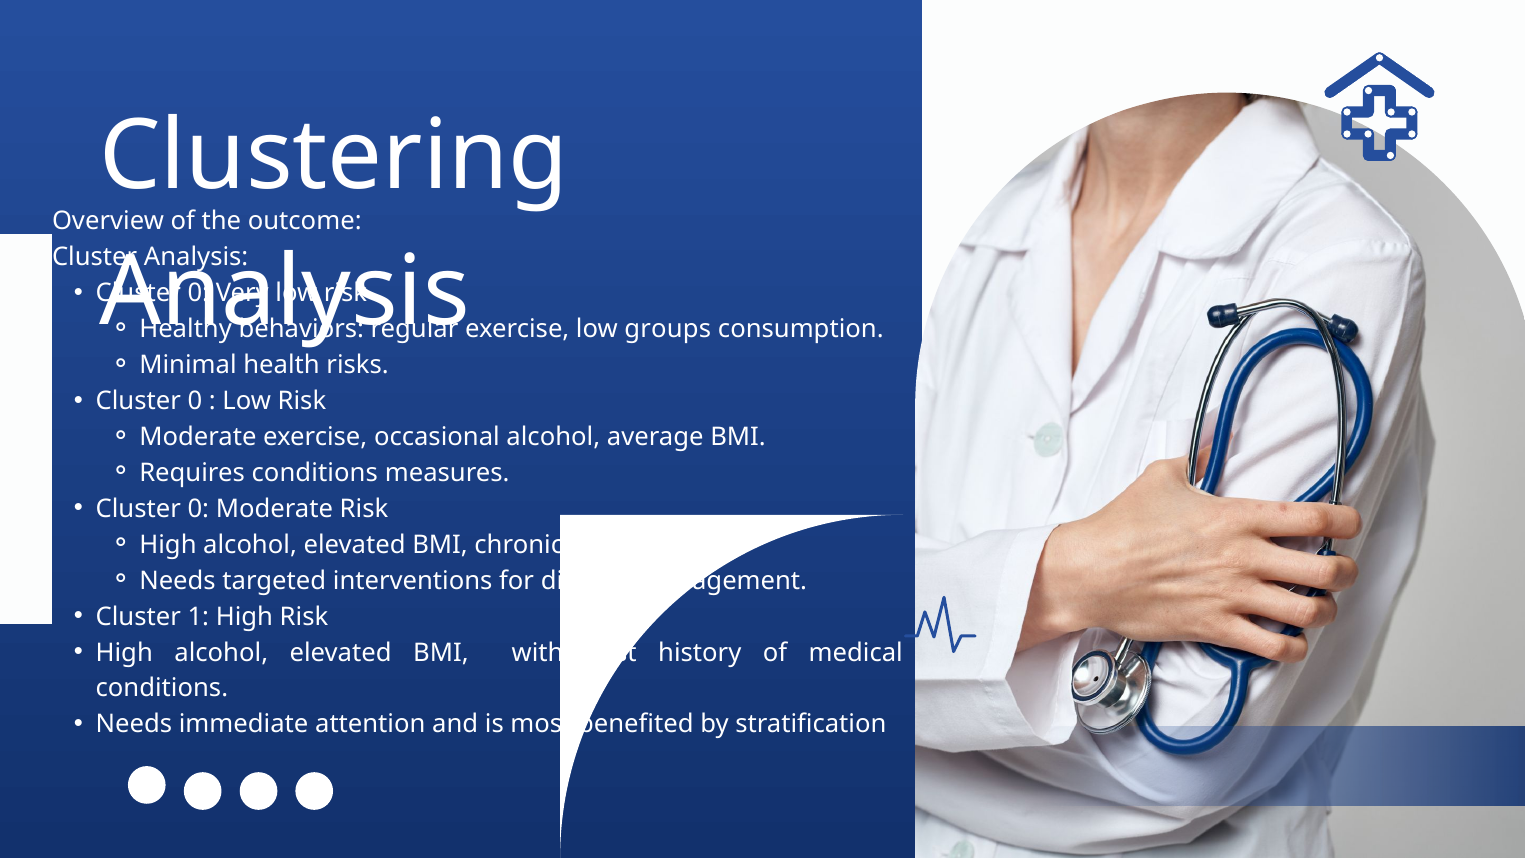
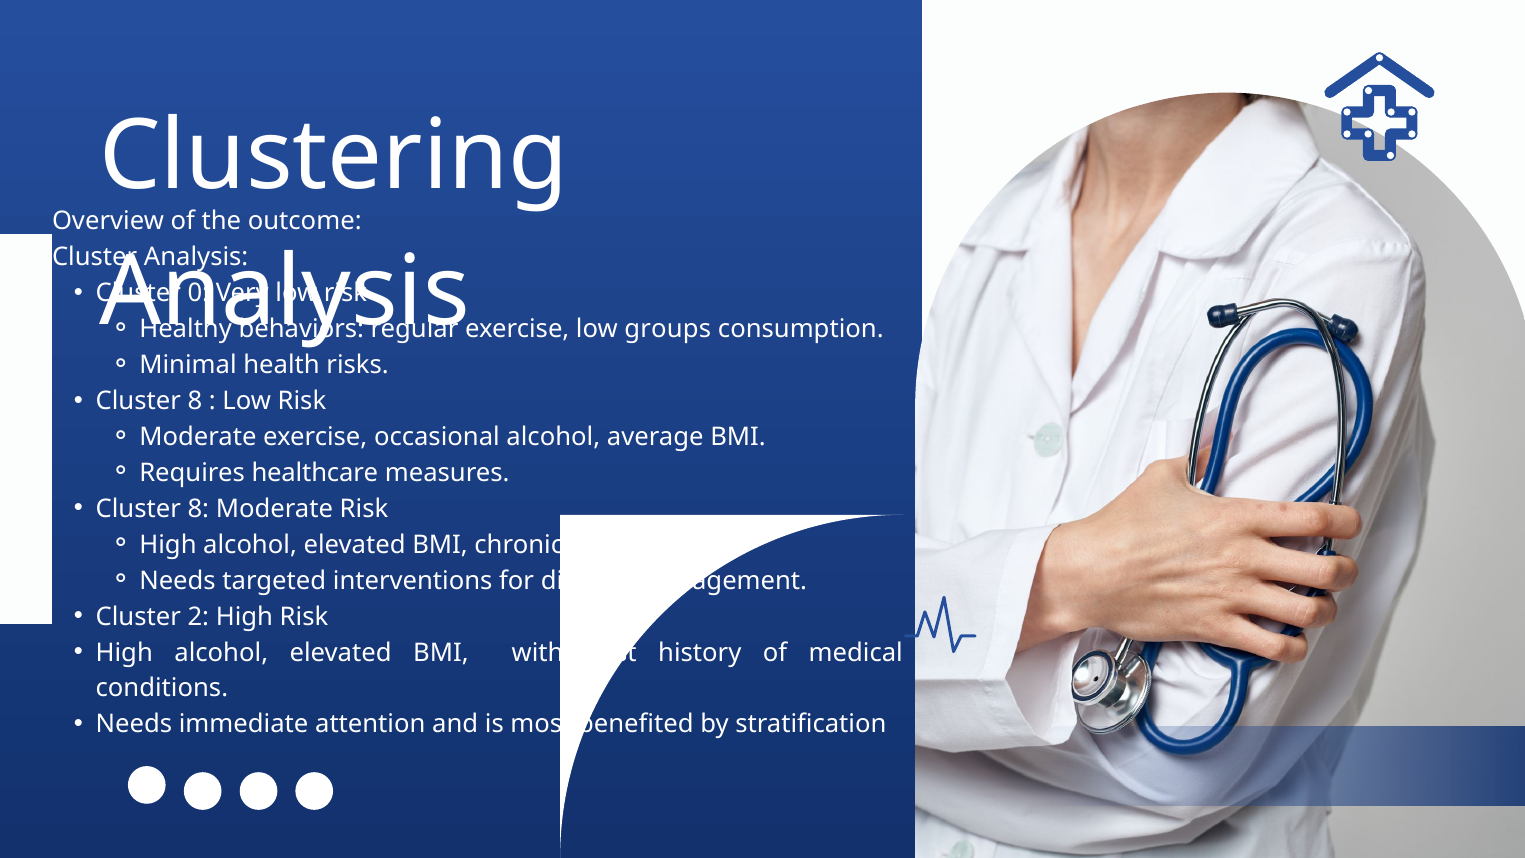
0 at (195, 401): 0 -> 8
Requires conditions: conditions -> healthcare
0 at (198, 509): 0 -> 8
1: 1 -> 2
